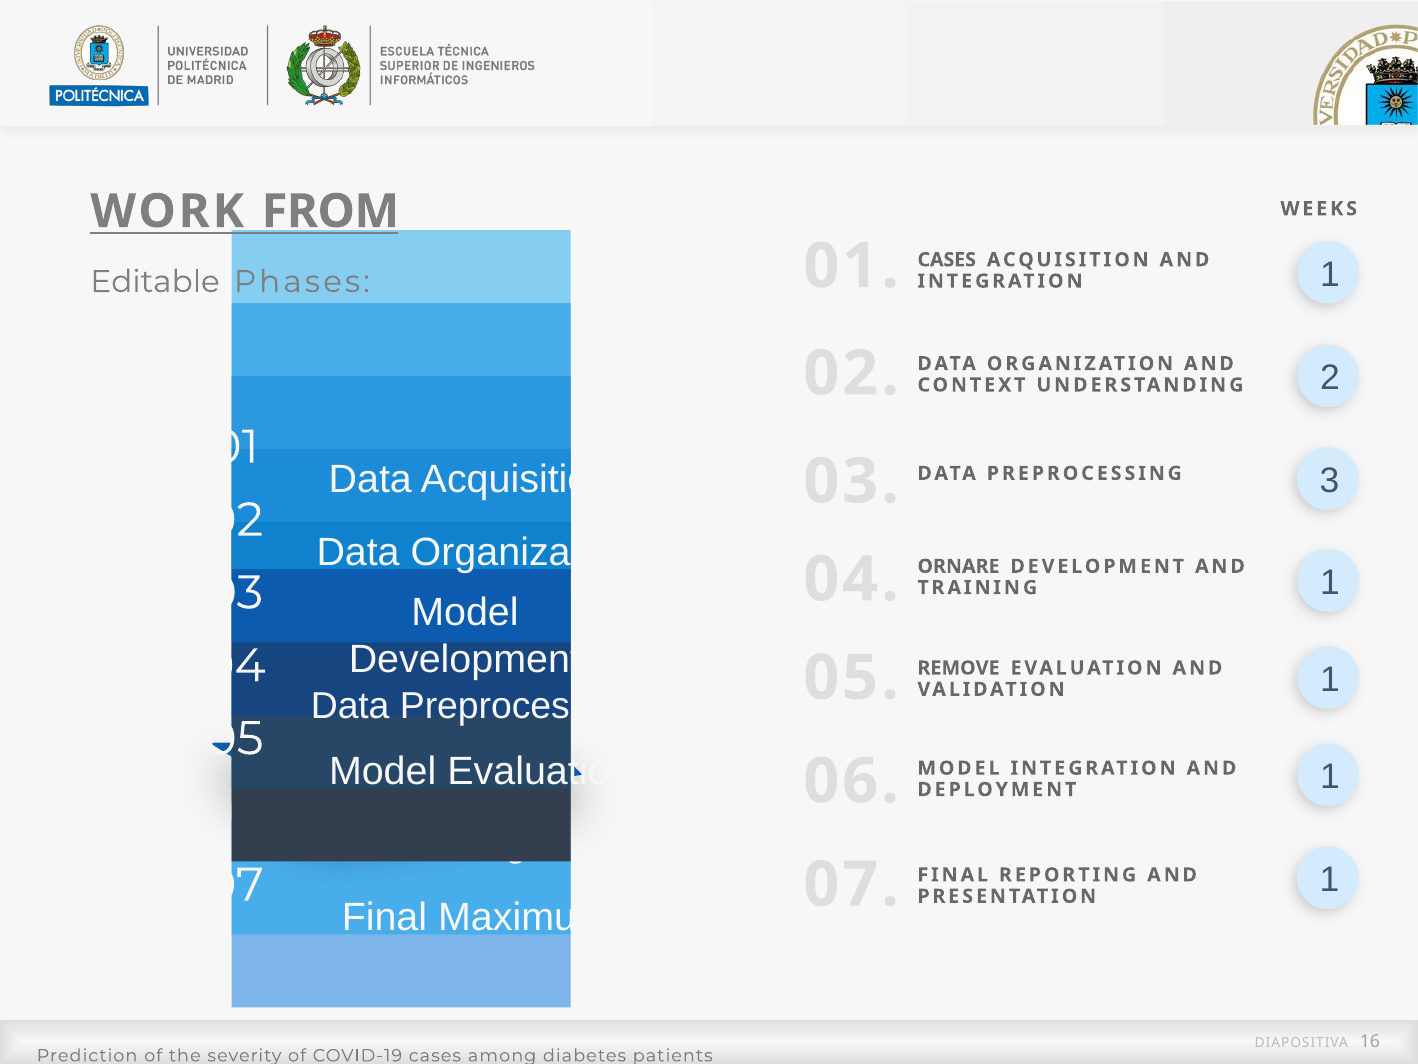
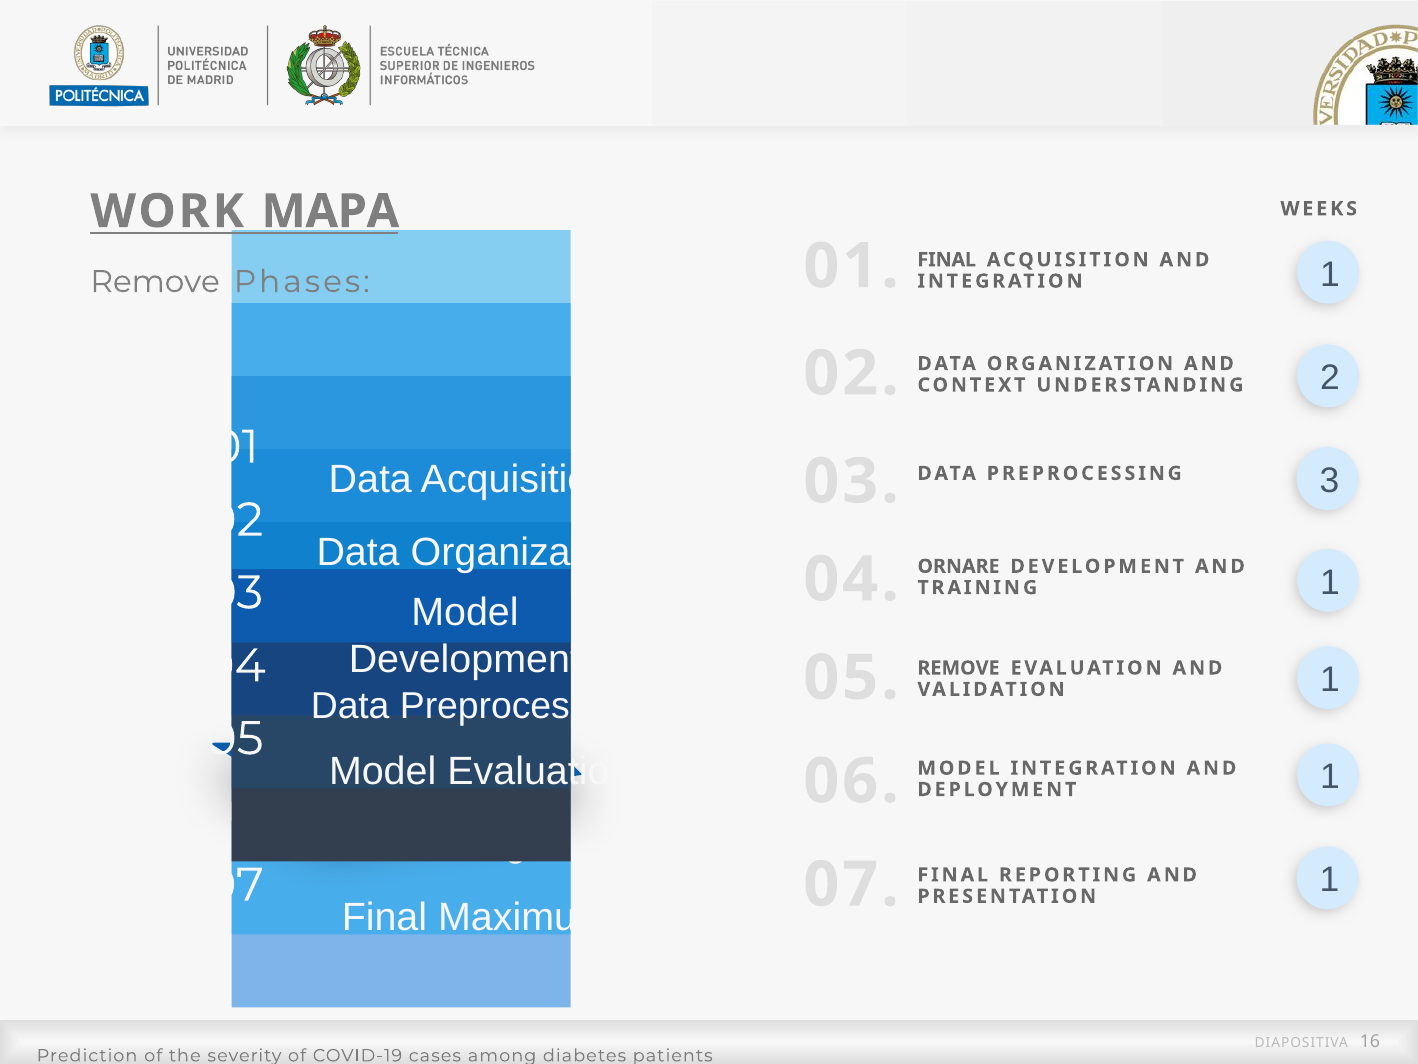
FROM: FROM -> MAPA
CASES at (947, 260): CASES -> FINAL
Editable at (155, 282): Editable -> Remove
